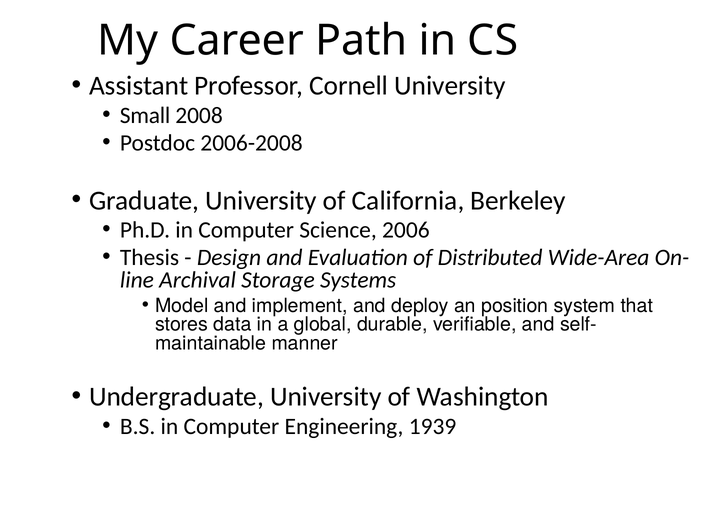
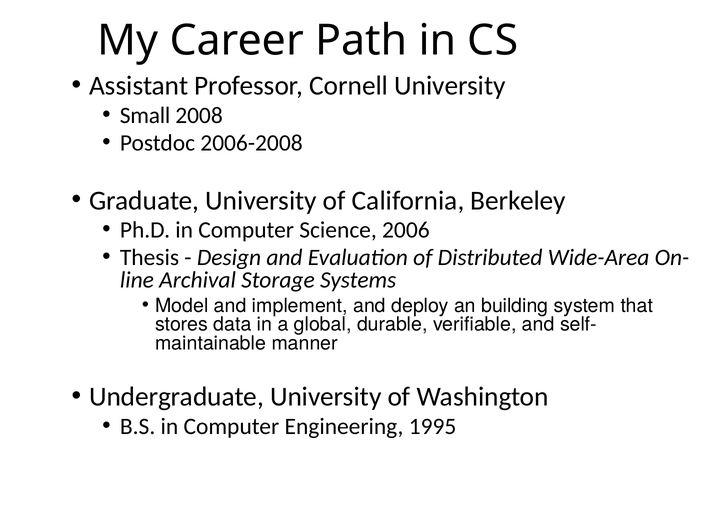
position: position -> building
1939: 1939 -> 1995
